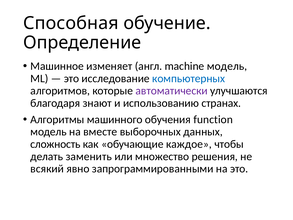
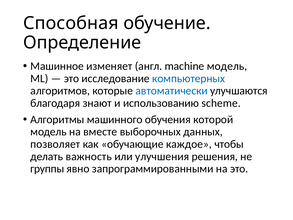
автоматически colour: purple -> blue
странах: странах -> scheme
function: function -> которой
сложность: сложность -> позволяет
заменить: заменить -> важность
множество: множество -> улучшения
всякий: всякий -> группы
